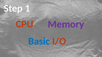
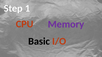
Basic colour: blue -> black
